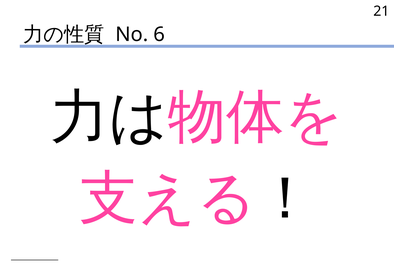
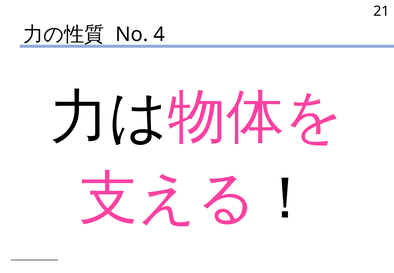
6: 6 -> 4
